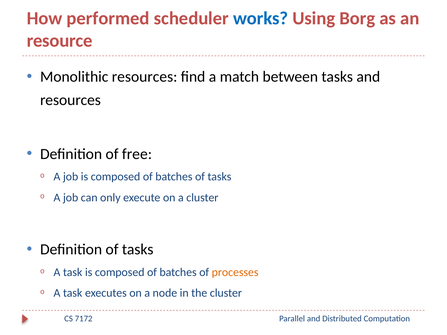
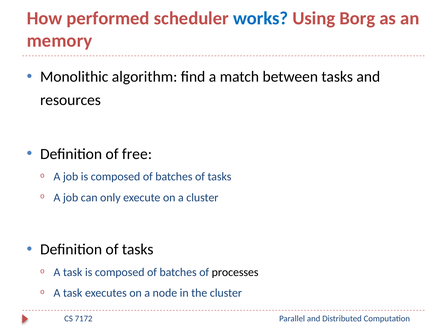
resource: resource -> memory
Monolithic resources: resources -> algorithm
processes colour: orange -> black
